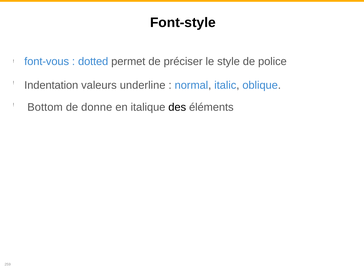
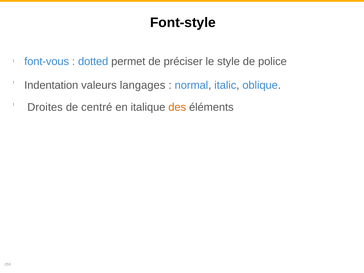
underline: underline -> langages
Bottom: Bottom -> Droites
donne: donne -> centré
des colour: black -> orange
